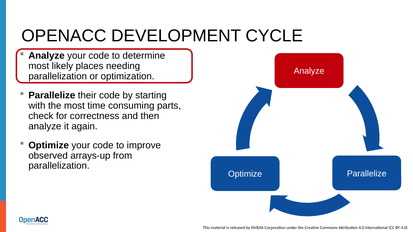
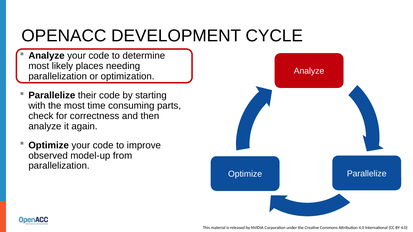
arrays-up: arrays-up -> model-up
